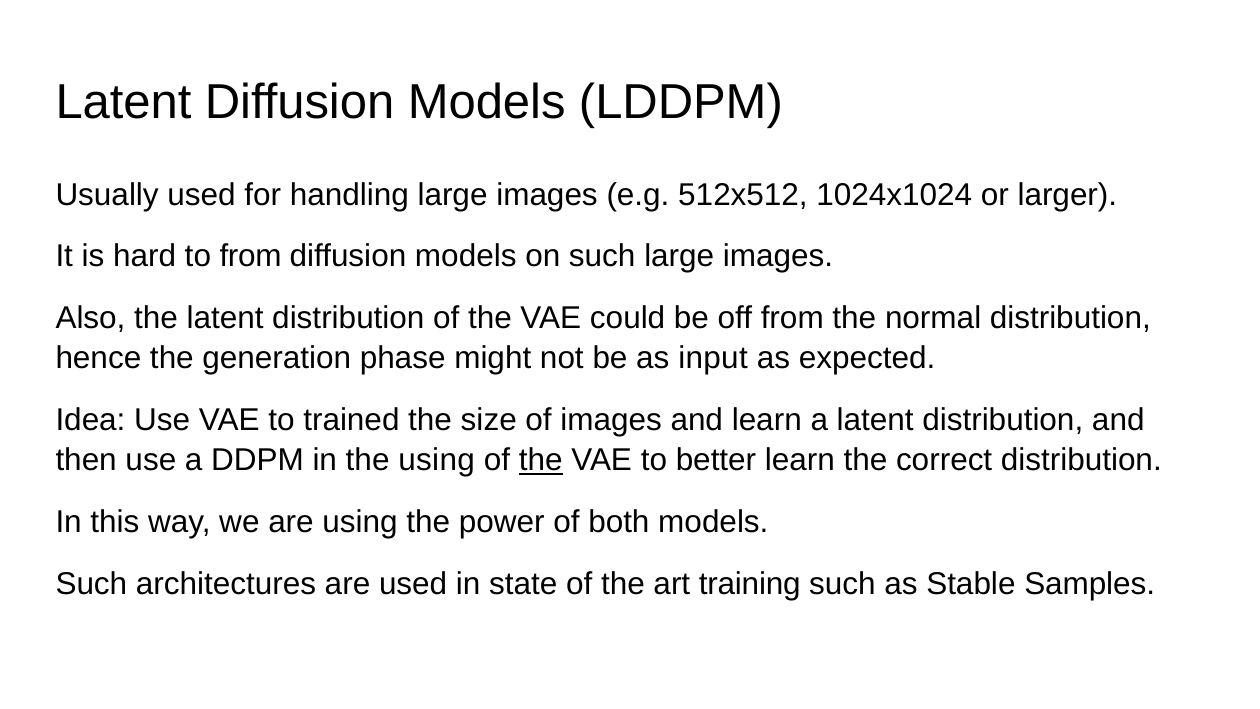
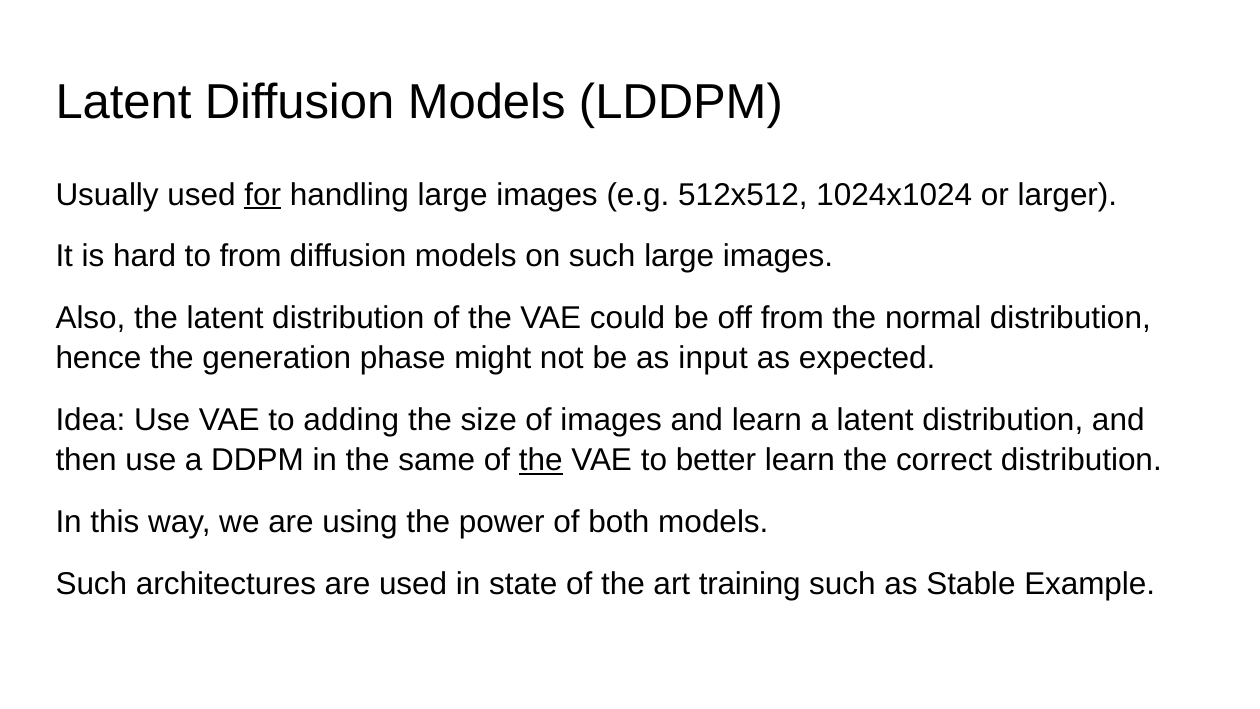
for underline: none -> present
trained: trained -> adding
the using: using -> same
Samples: Samples -> Example
